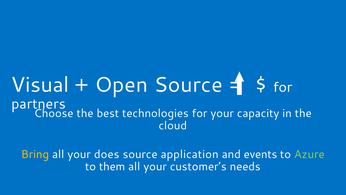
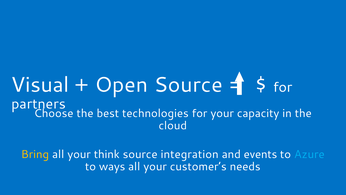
does: does -> think
application: application -> integration
Azure colour: light green -> light blue
them: them -> ways
